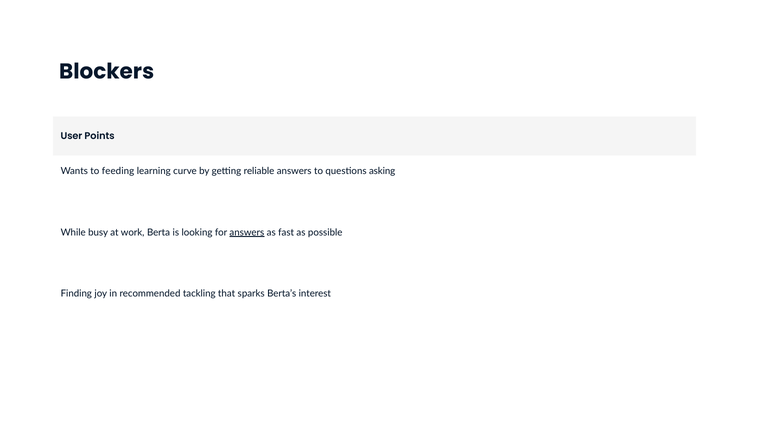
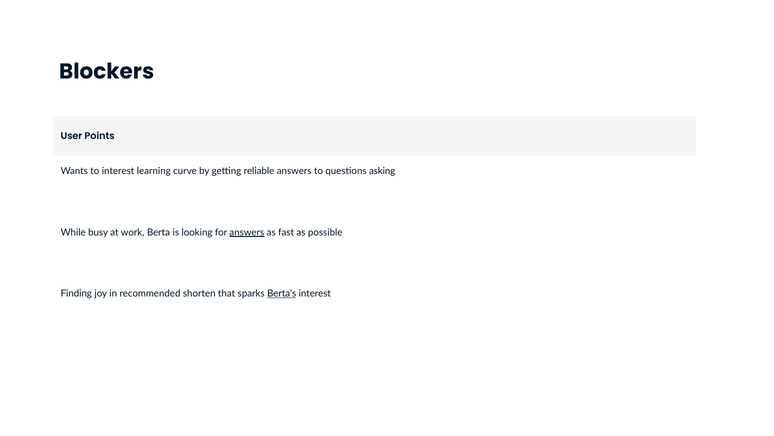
to feeding: feeding -> interest
tackling: tackling -> shorten
Berta’s underline: none -> present
